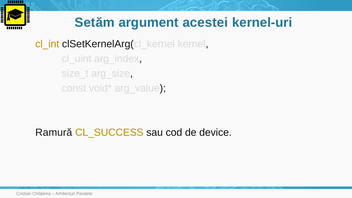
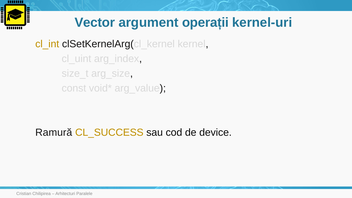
Setăm: Setăm -> Vector
acestei: acestei -> operații
